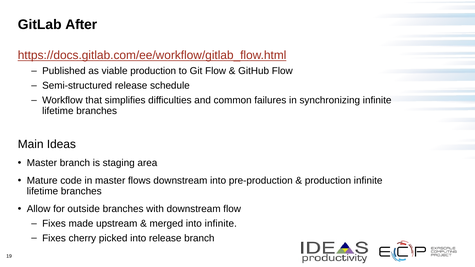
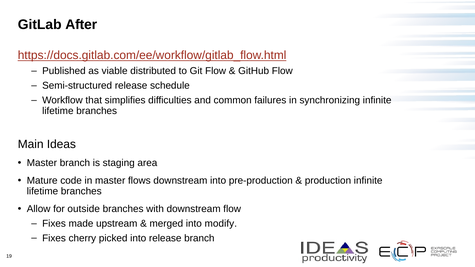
viable production: production -> distributed
into infinite: infinite -> modify
